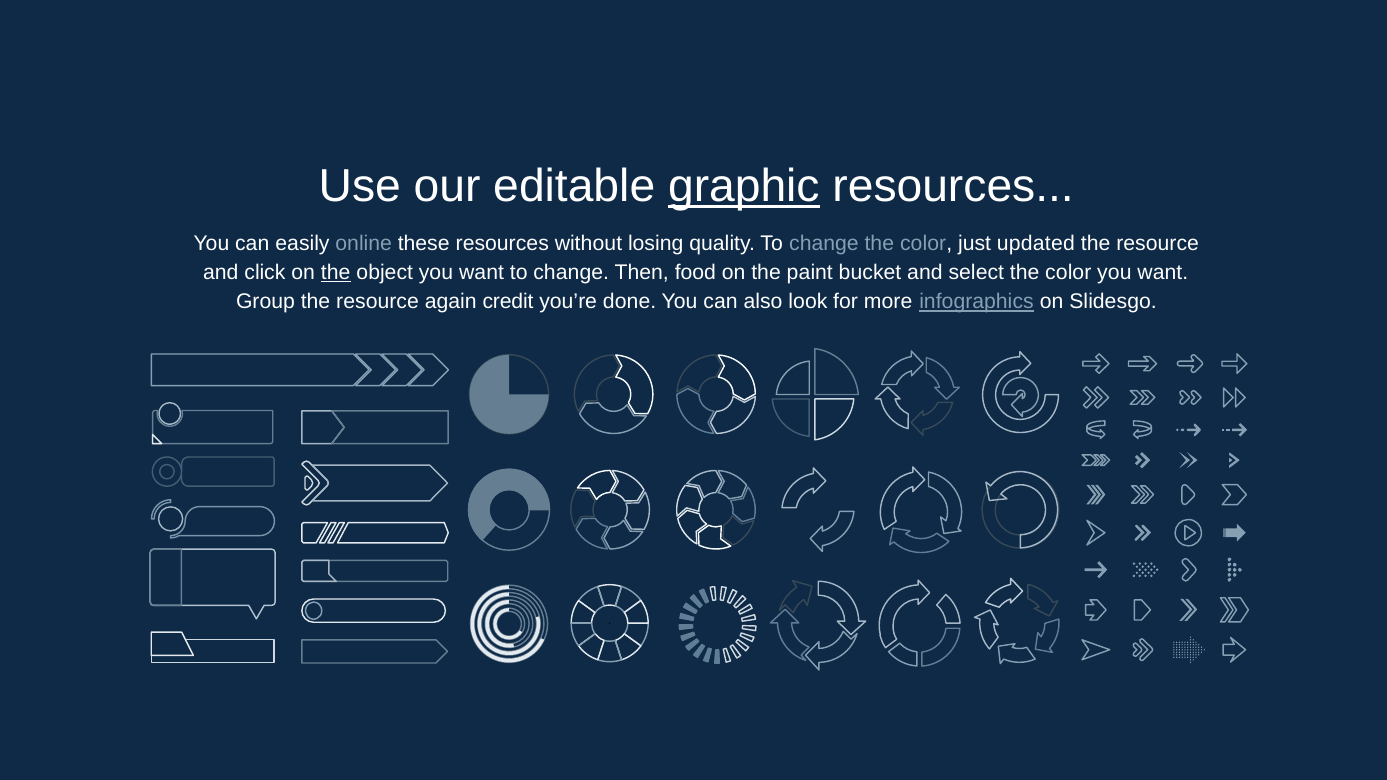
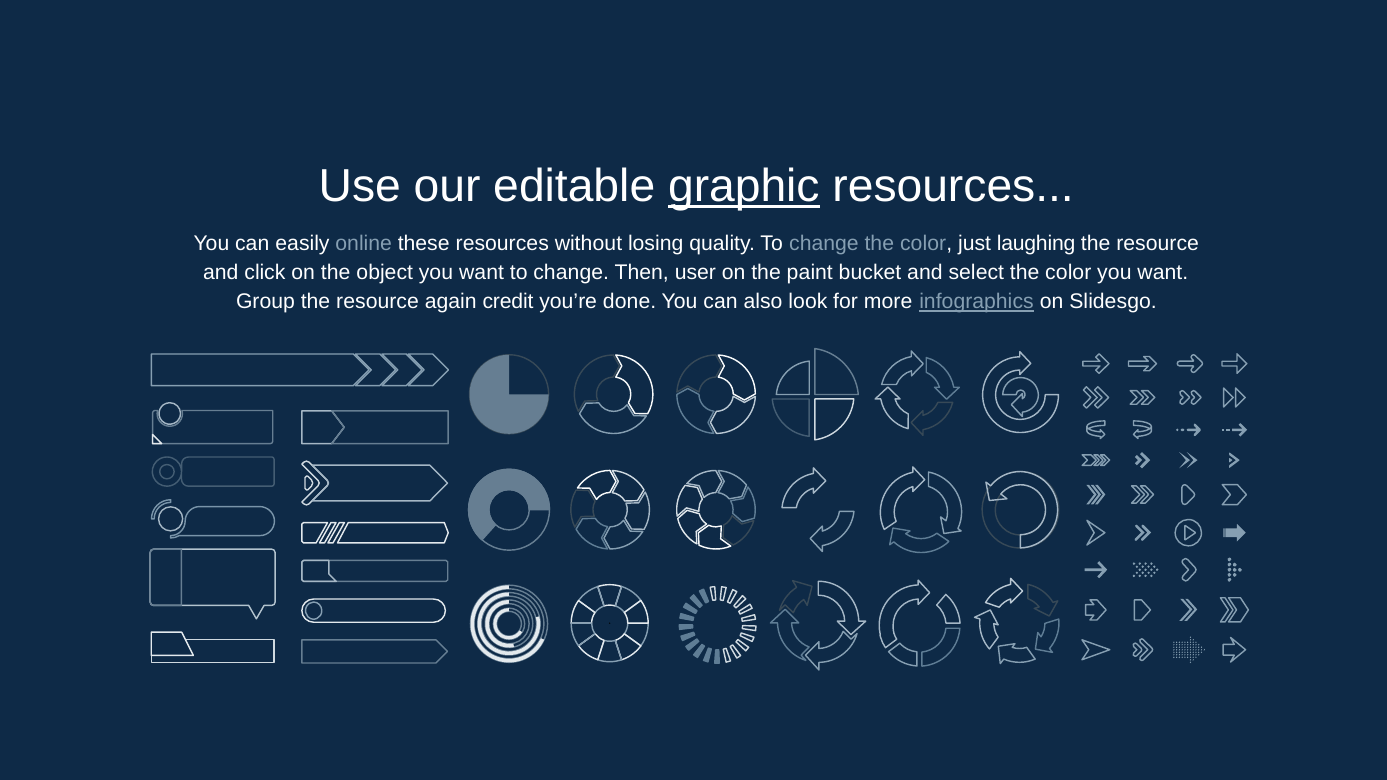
updated: updated -> laughing
the at (336, 273) underline: present -> none
food: food -> user
